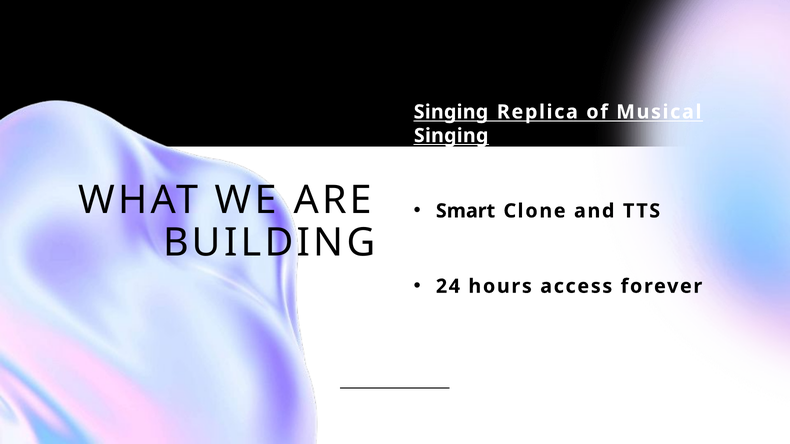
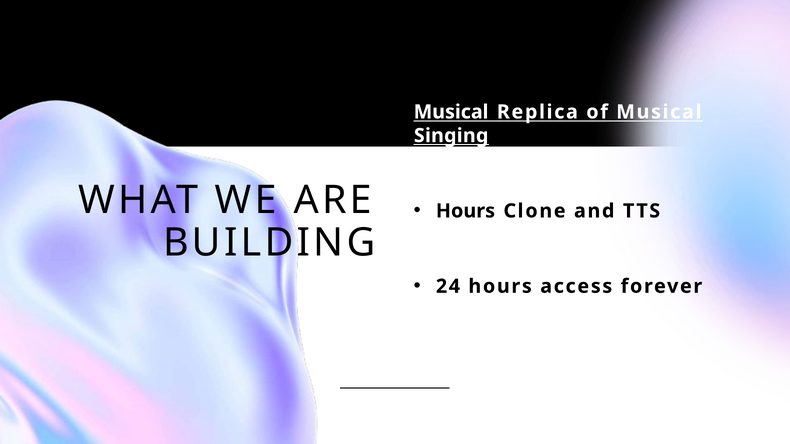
Singing at (451, 112): Singing -> Musical
Smart at (465, 211): Smart -> Hours
